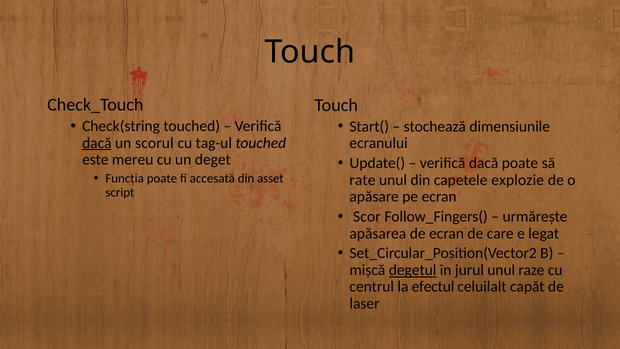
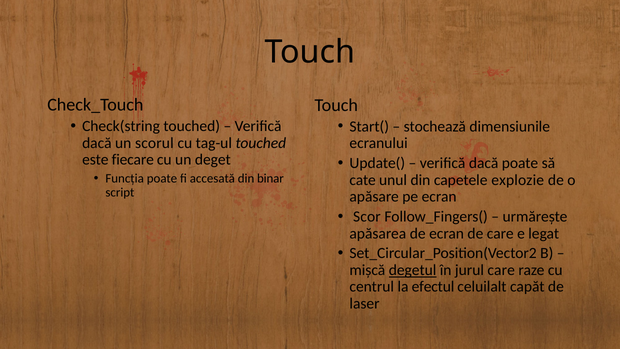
dacă at (97, 143) underline: present -> none
mereu: mereu -> fiecare
asset: asset -> binar
rate: rate -> cate
jurul unul: unul -> care
